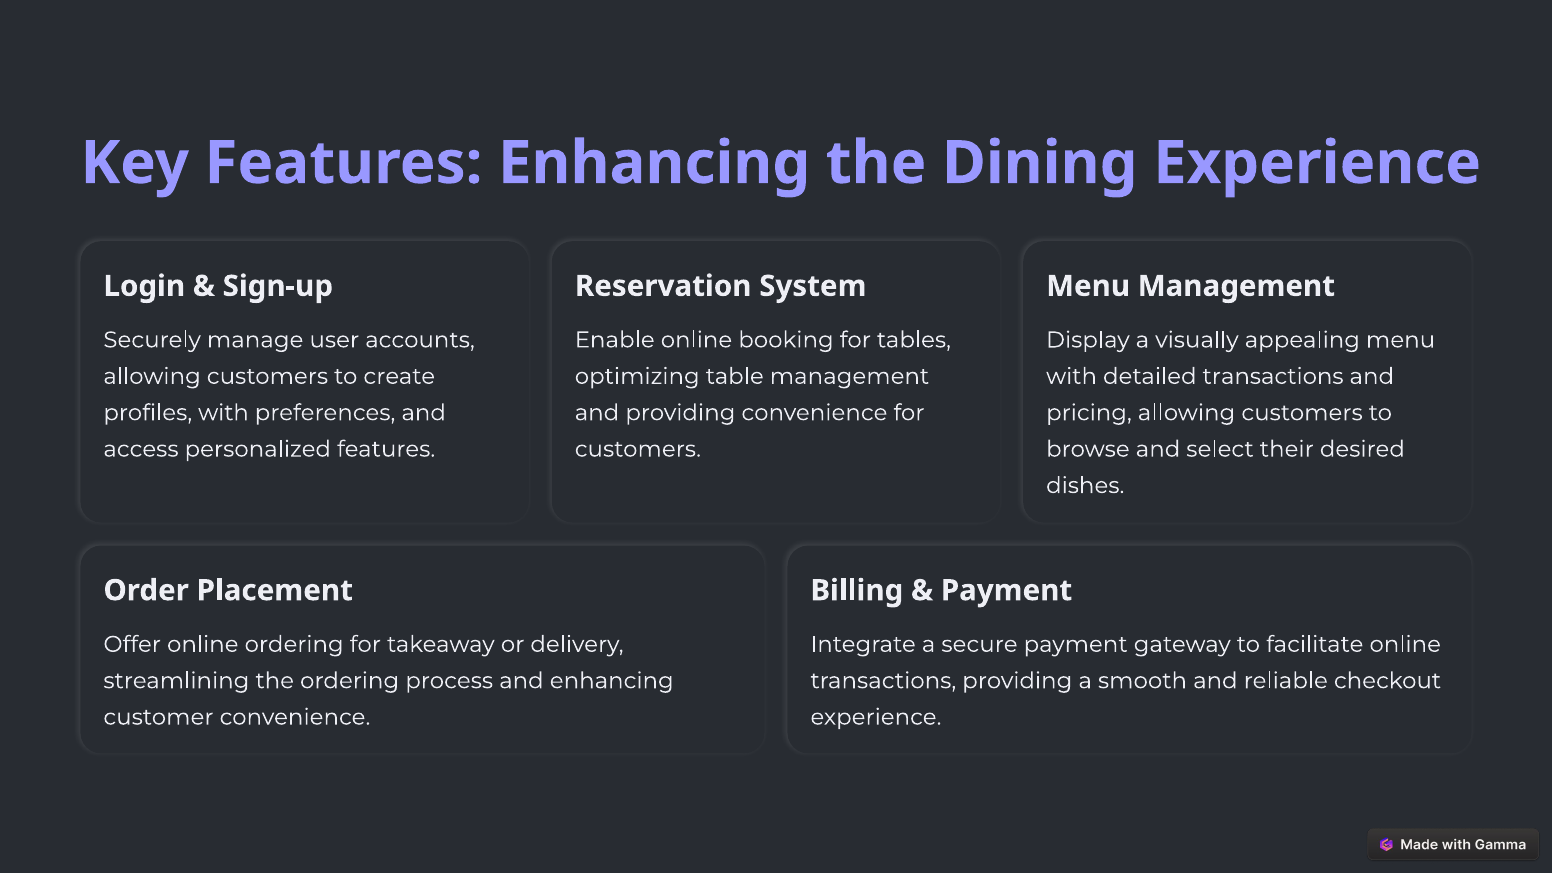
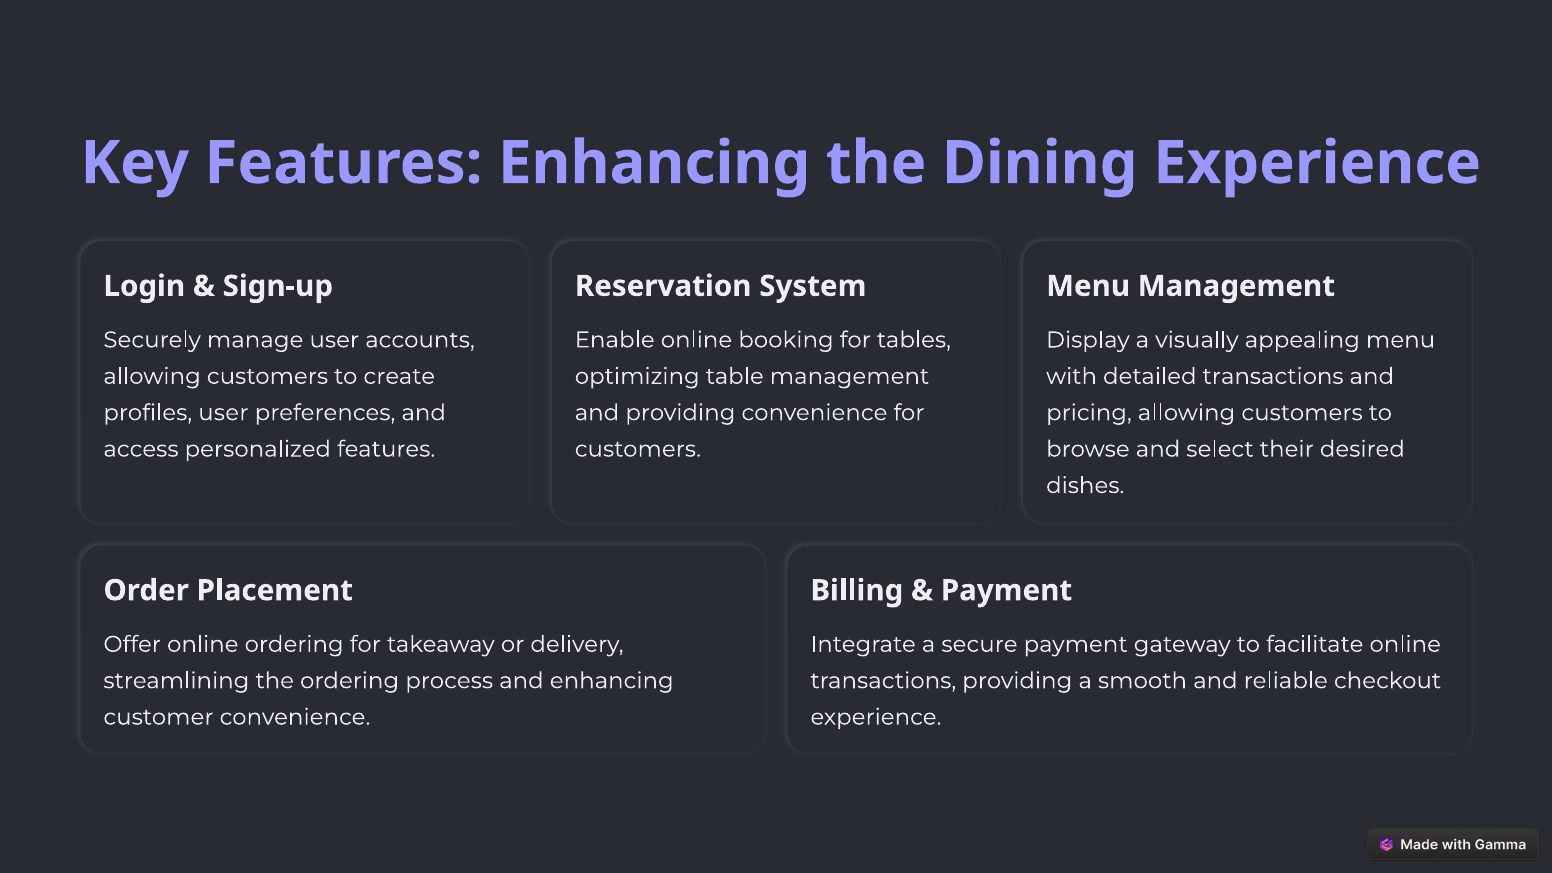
profiles with: with -> user
